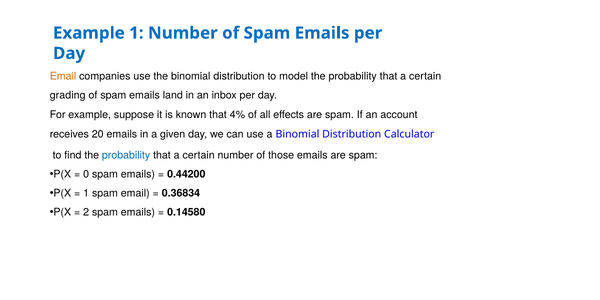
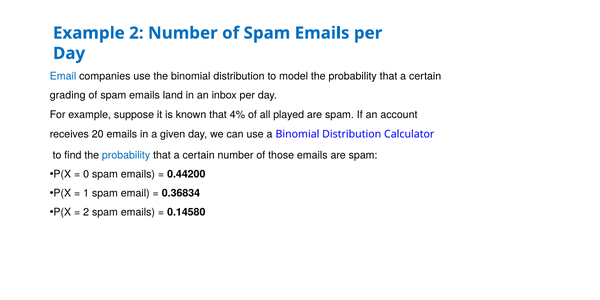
Example 1: 1 -> 2
Email at (63, 76) colour: orange -> blue
effects: effects -> played
